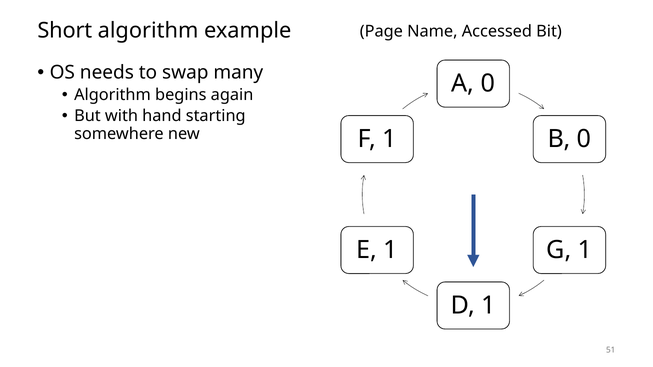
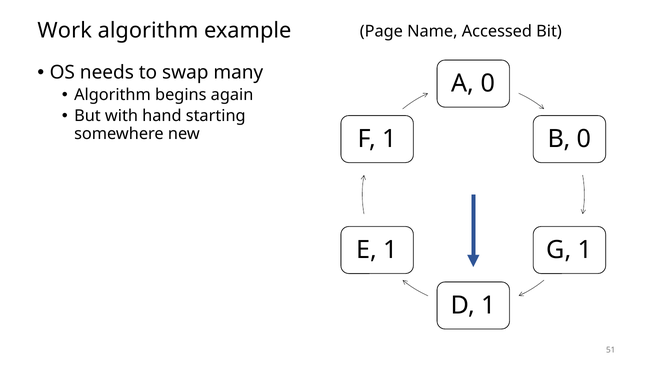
Short: Short -> Work
